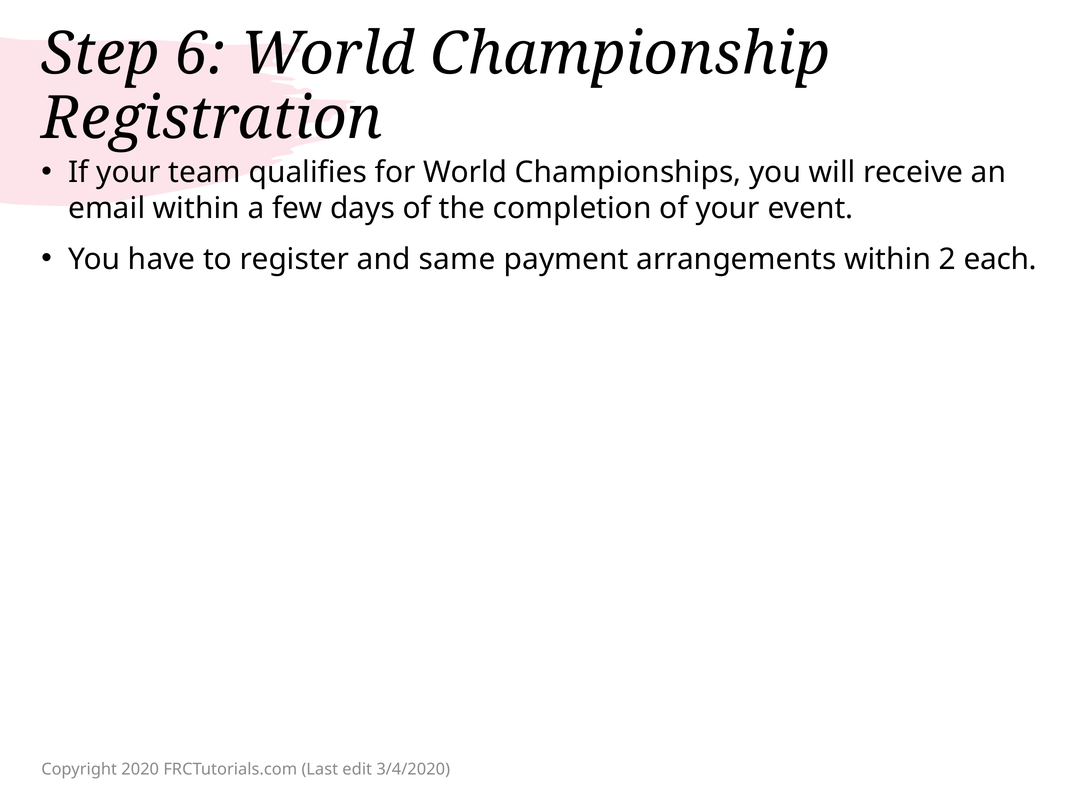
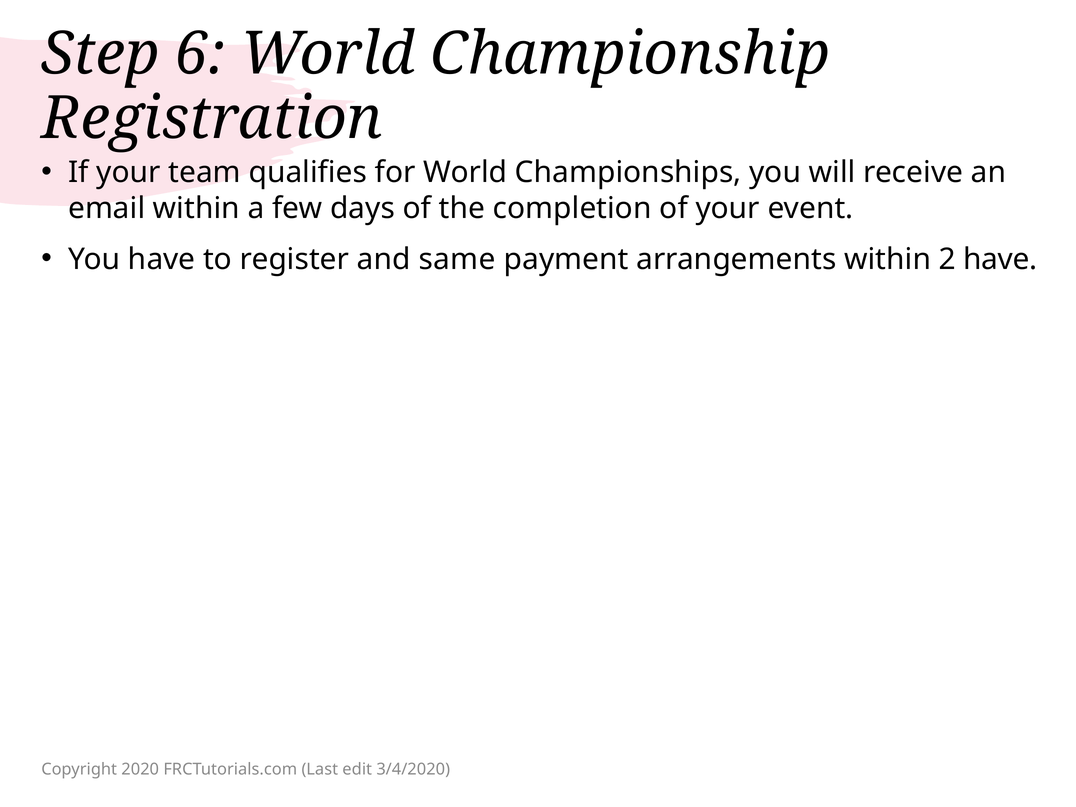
2 each: each -> have
